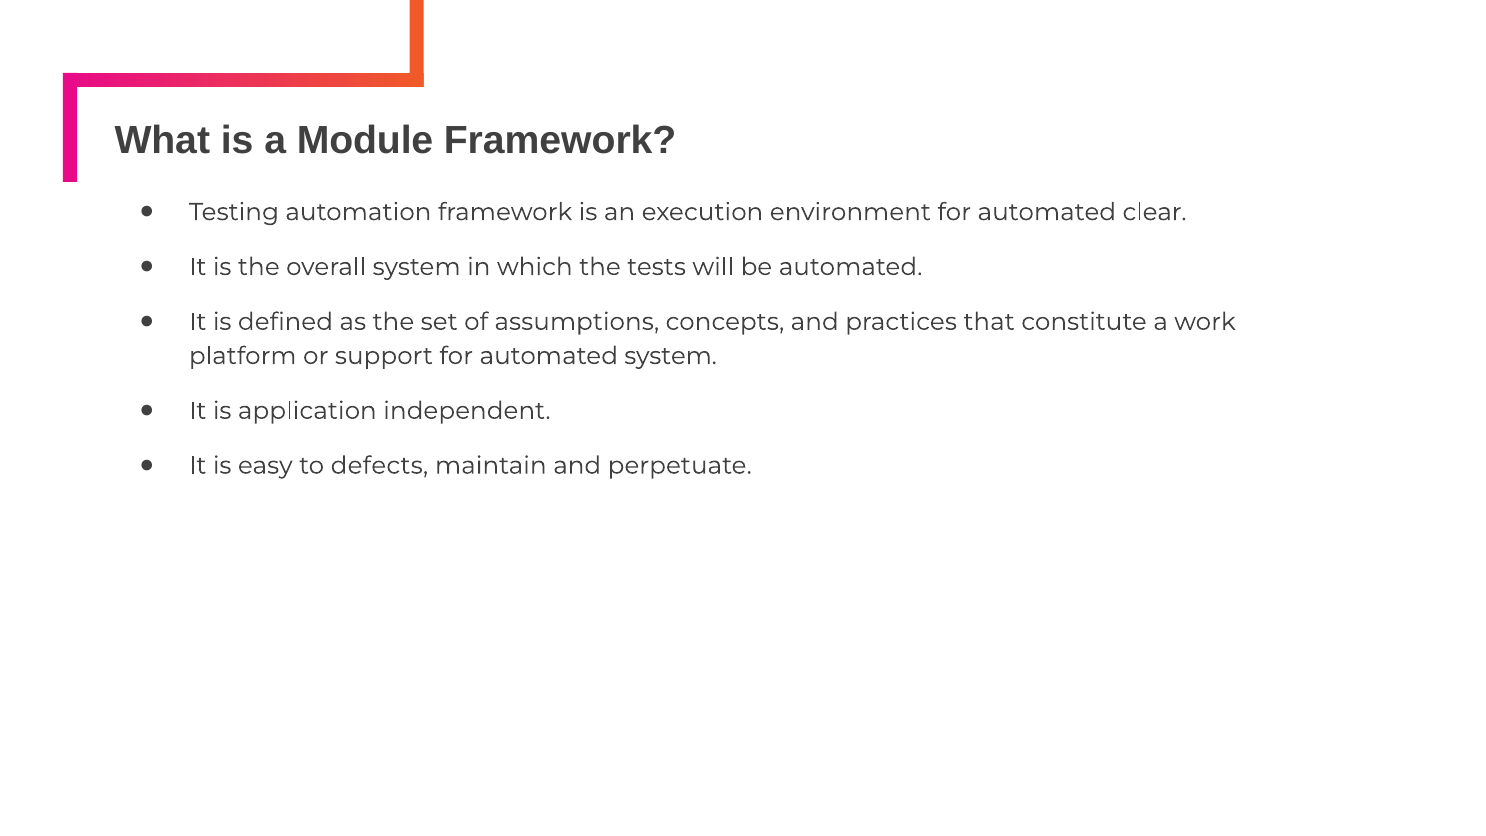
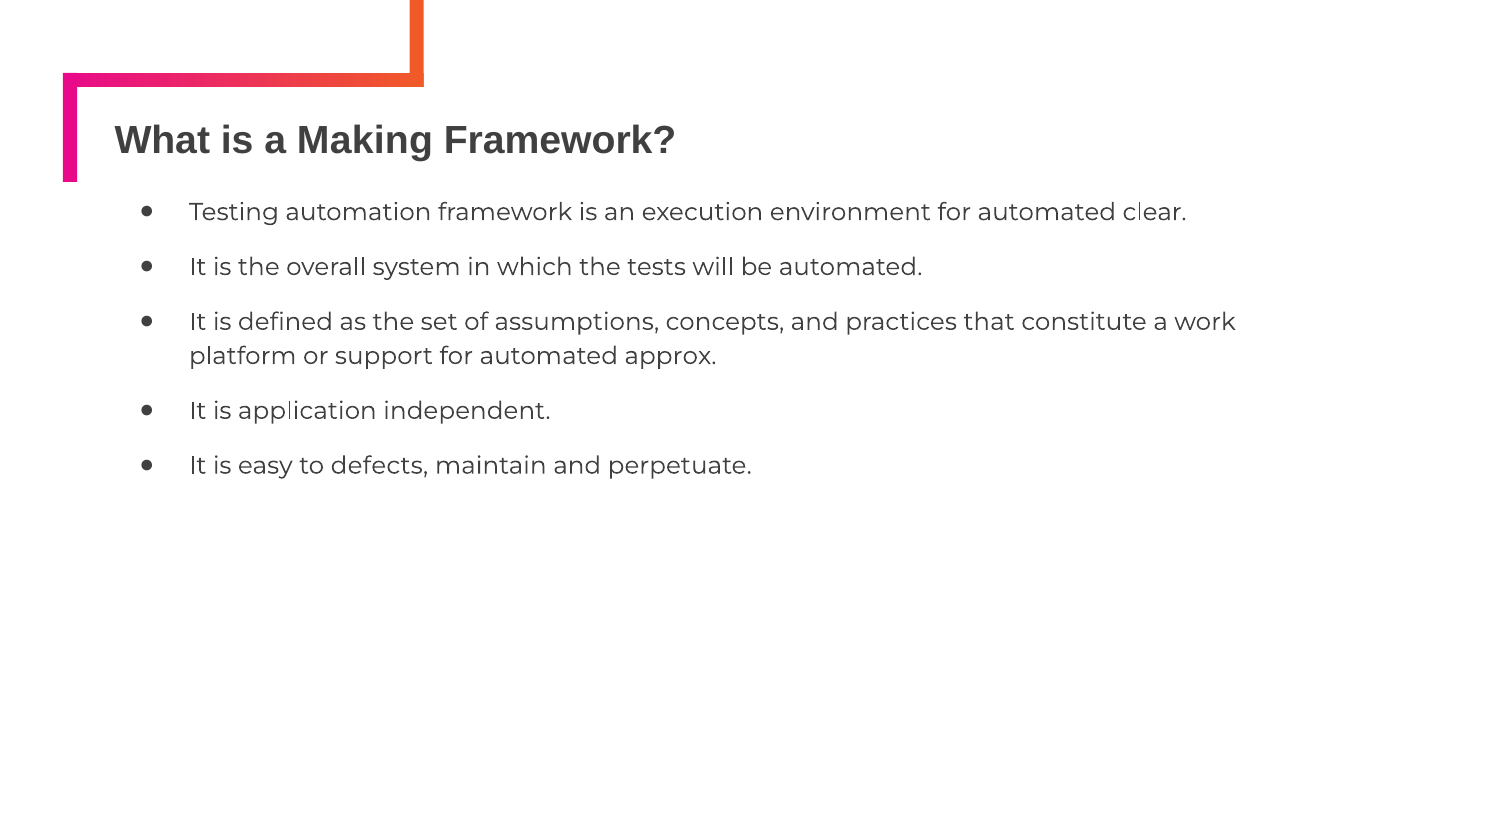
Module: Module -> Making
automated system: system -> approx
